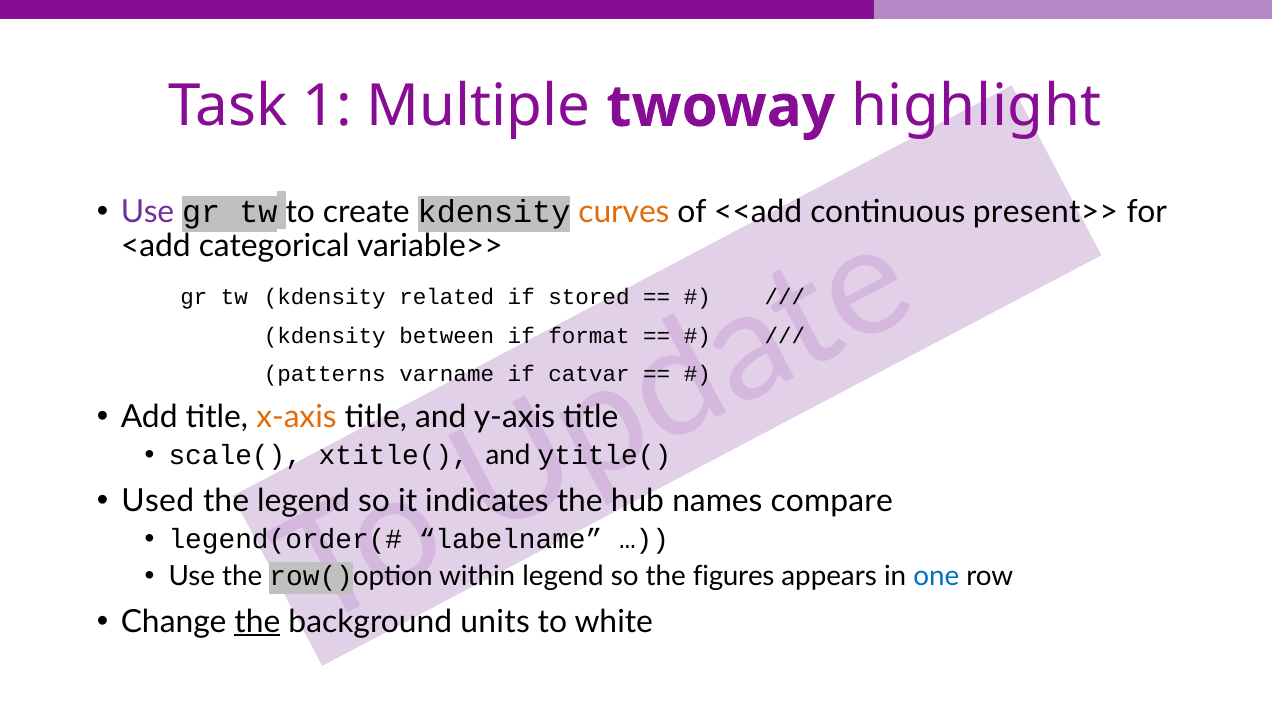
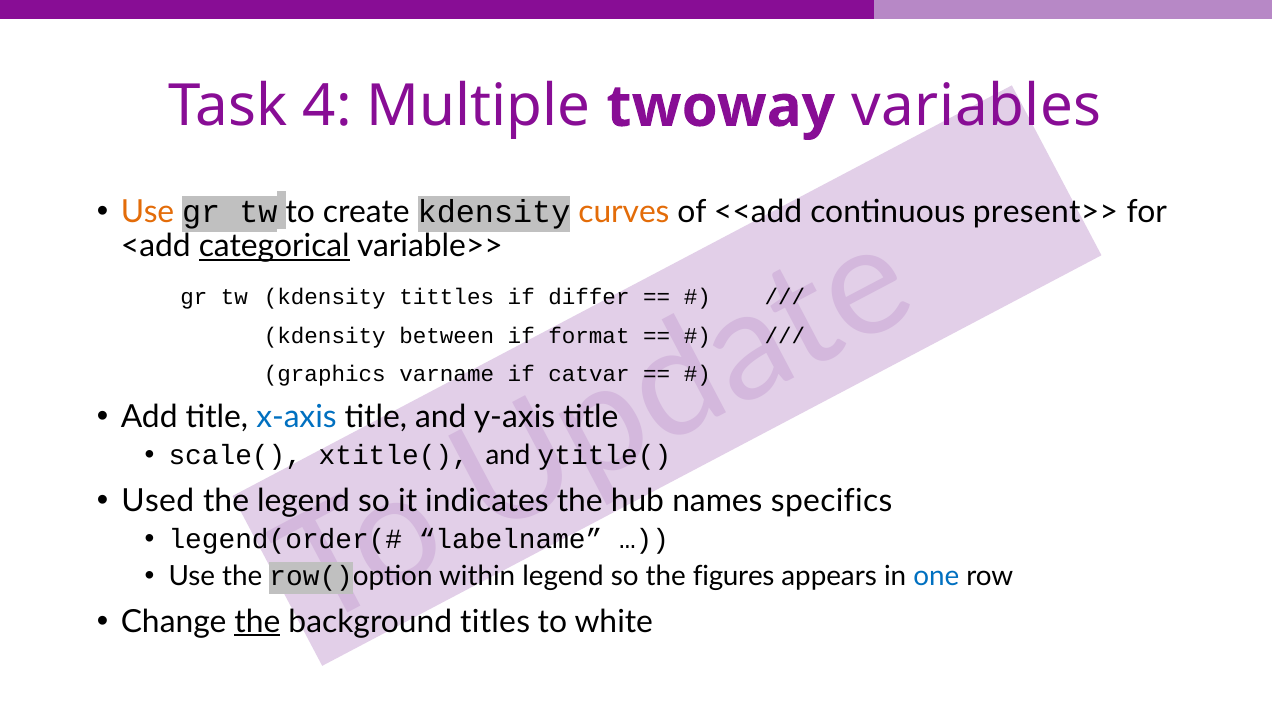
1: 1 -> 4
highlight: highlight -> variables
Use at (148, 212) colour: purple -> orange
categorical underline: none -> present
related: related -> tittles
stored: stored -> differ
patterns: patterns -> graphics
x-axis colour: orange -> blue
compare: compare -> specifics
units: units -> titles
